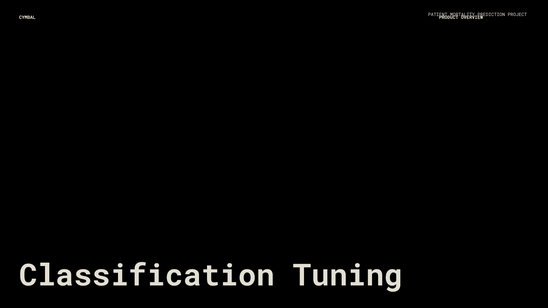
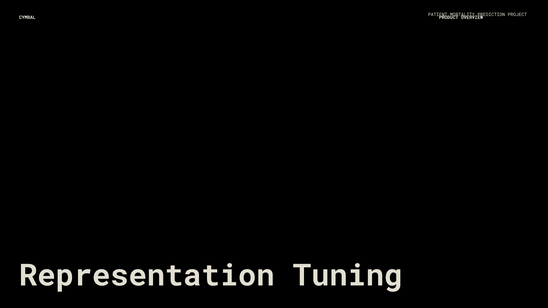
Classification: Classification -> Representation
